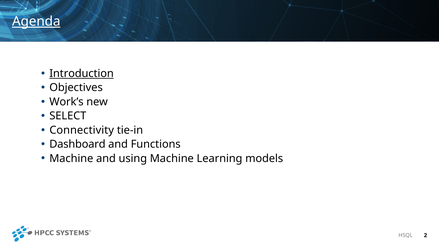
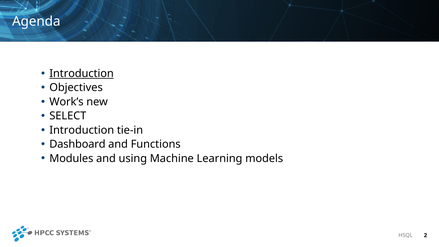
Agenda underline: present -> none
Connectivity at (82, 130): Connectivity -> Introduction
Machine at (71, 158): Machine -> Modules
